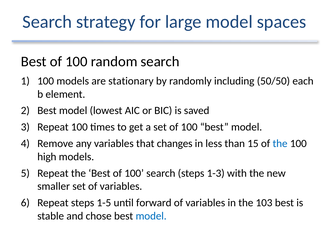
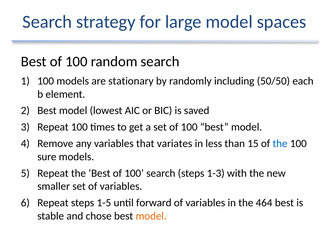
changes: changes -> variates
high: high -> sure
103: 103 -> 464
model at (151, 216) colour: blue -> orange
